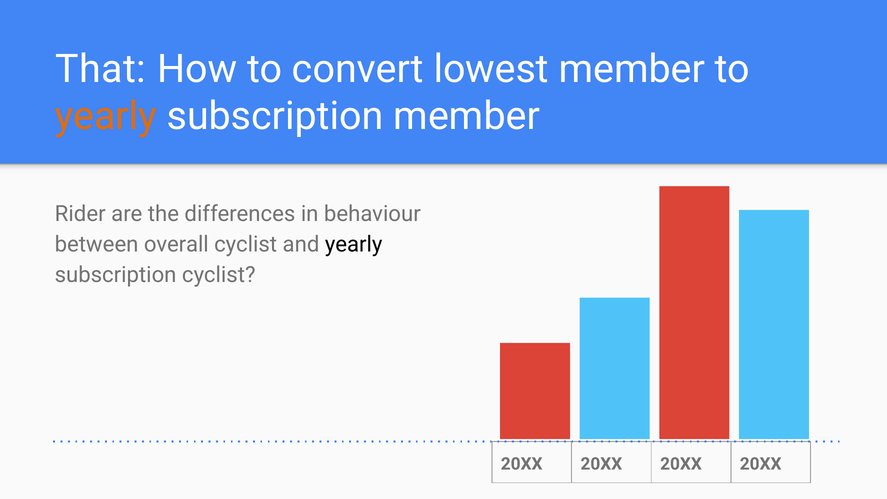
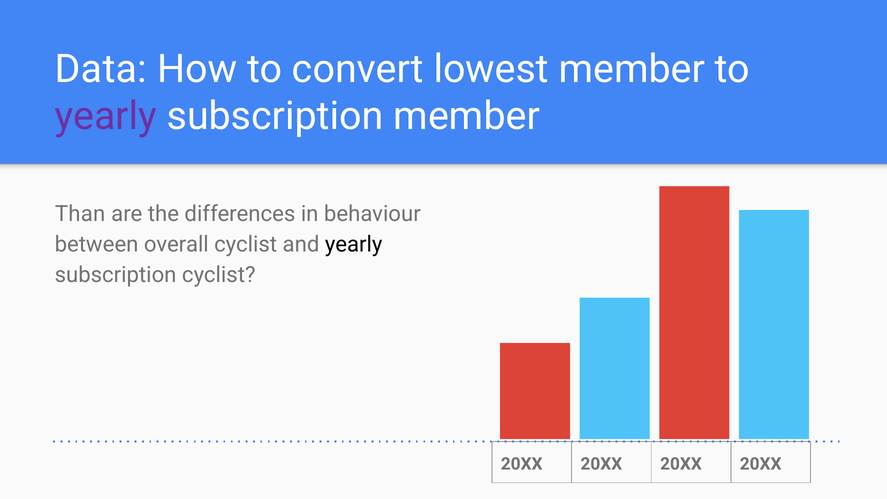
That: That -> Data
yearly at (106, 116) colour: orange -> purple
Rider: Rider -> Than
